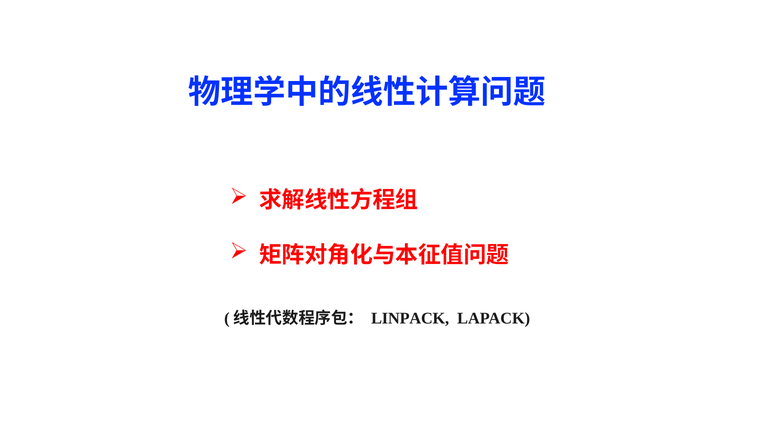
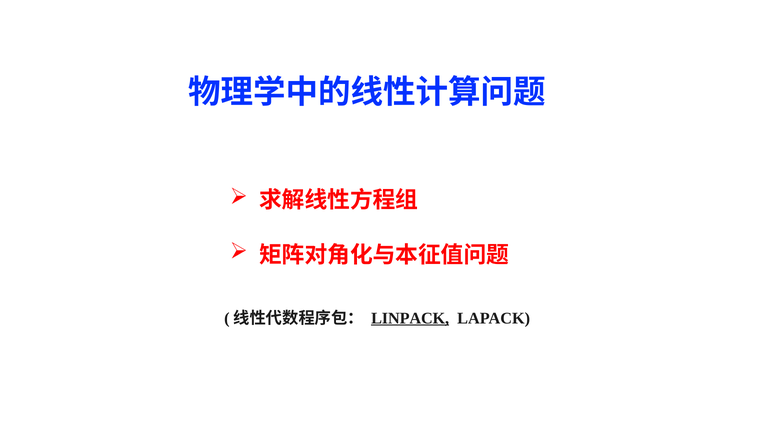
LINPACK underline: none -> present
